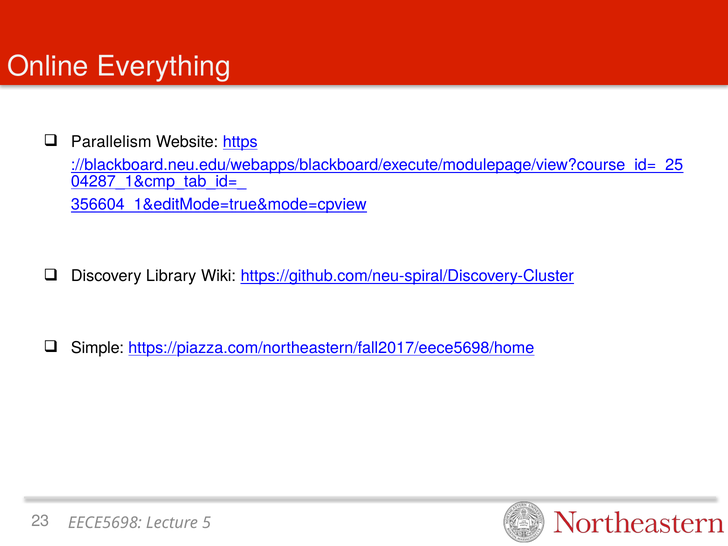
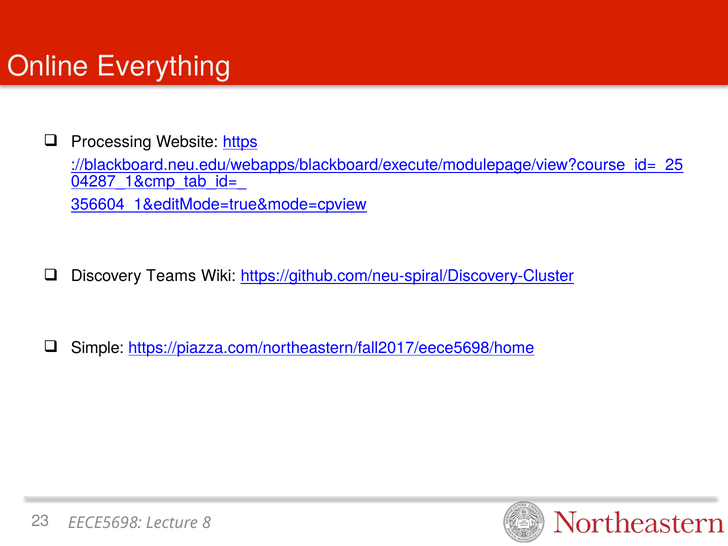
Parallelism: Parallelism -> Processing
Library: Library -> Teams
5: 5 -> 8
